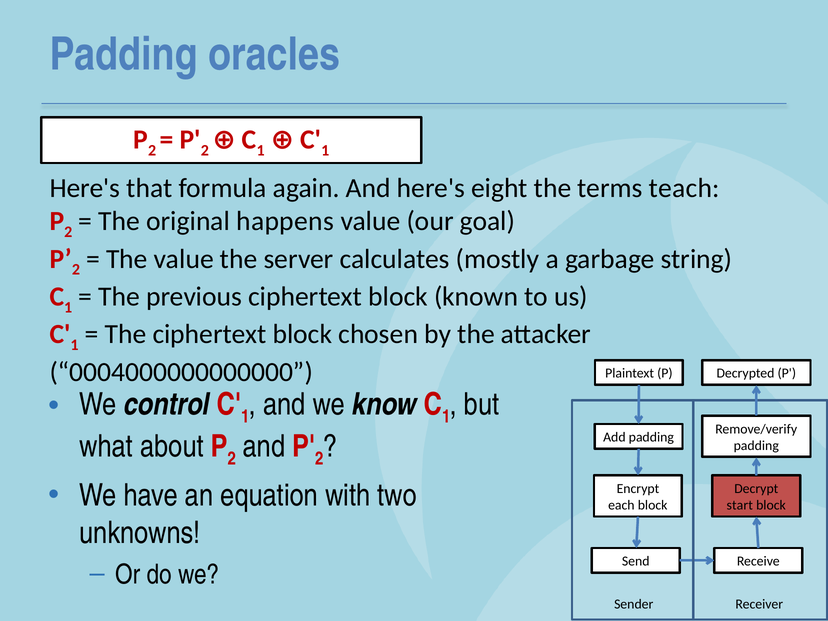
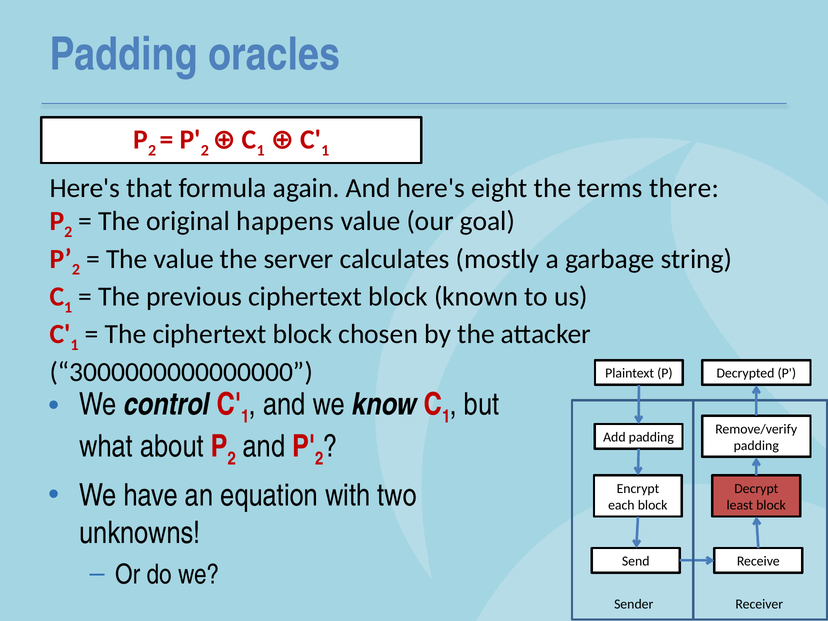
teach: teach -> there
0004000000000000: 0004000000000000 -> 3000000000000000
start: start -> least
